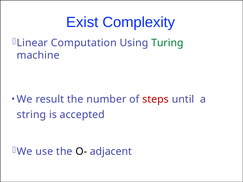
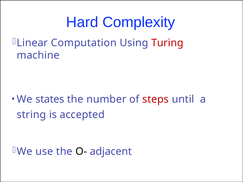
Exist: Exist -> Hard
Turing colour: green -> red
result: result -> states
